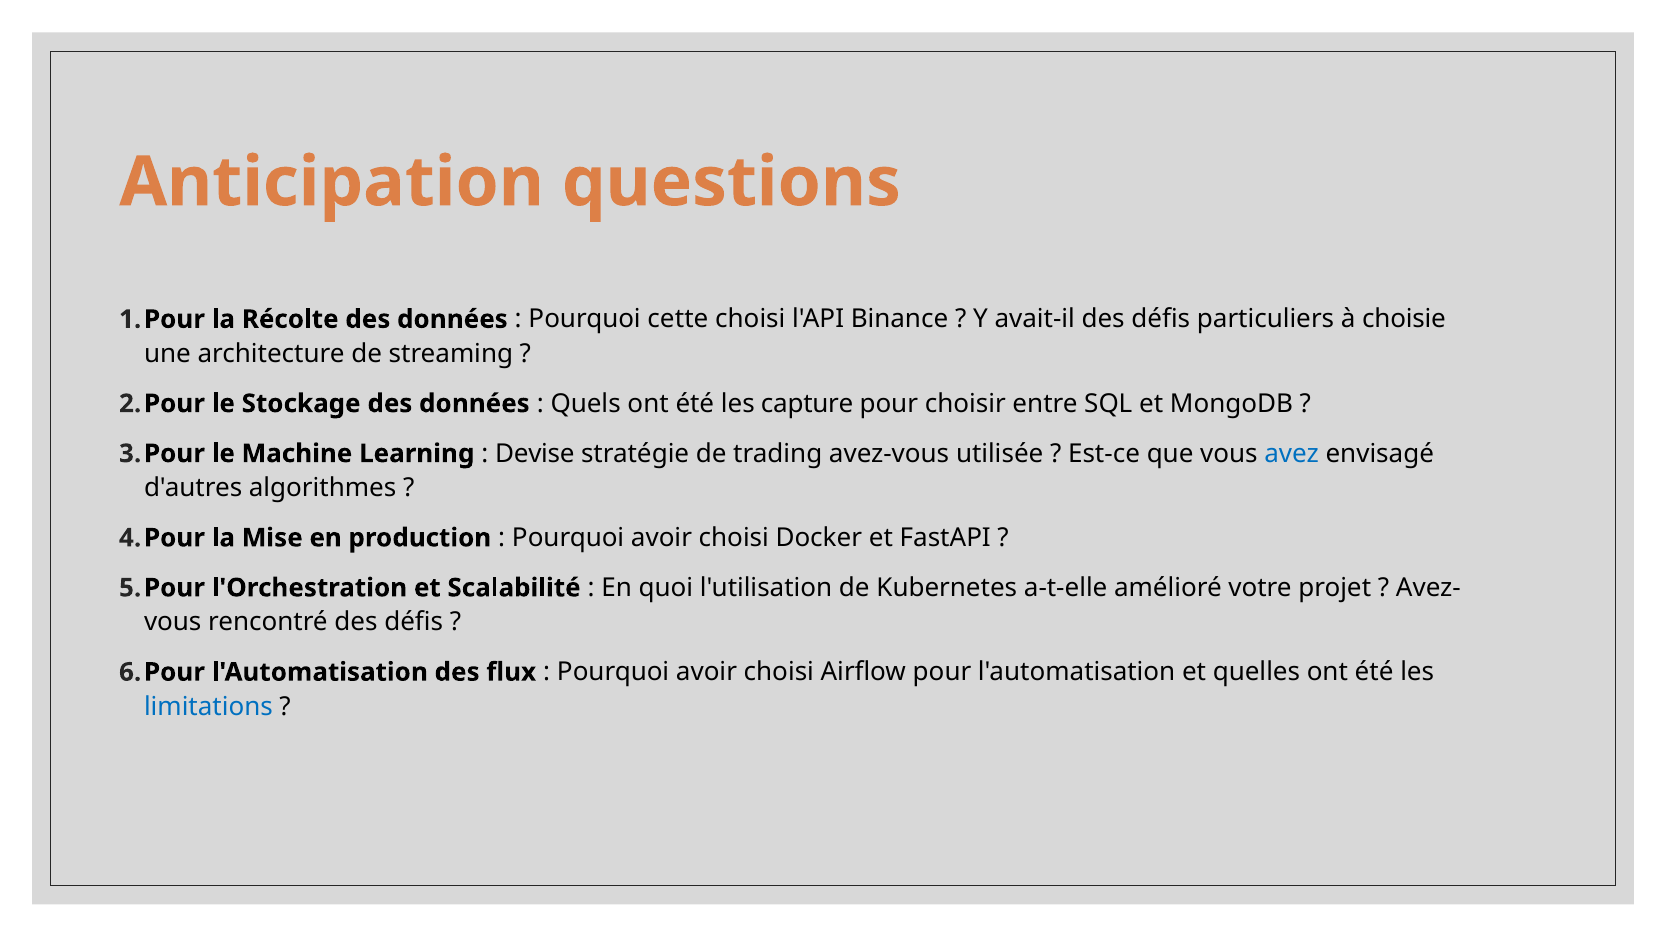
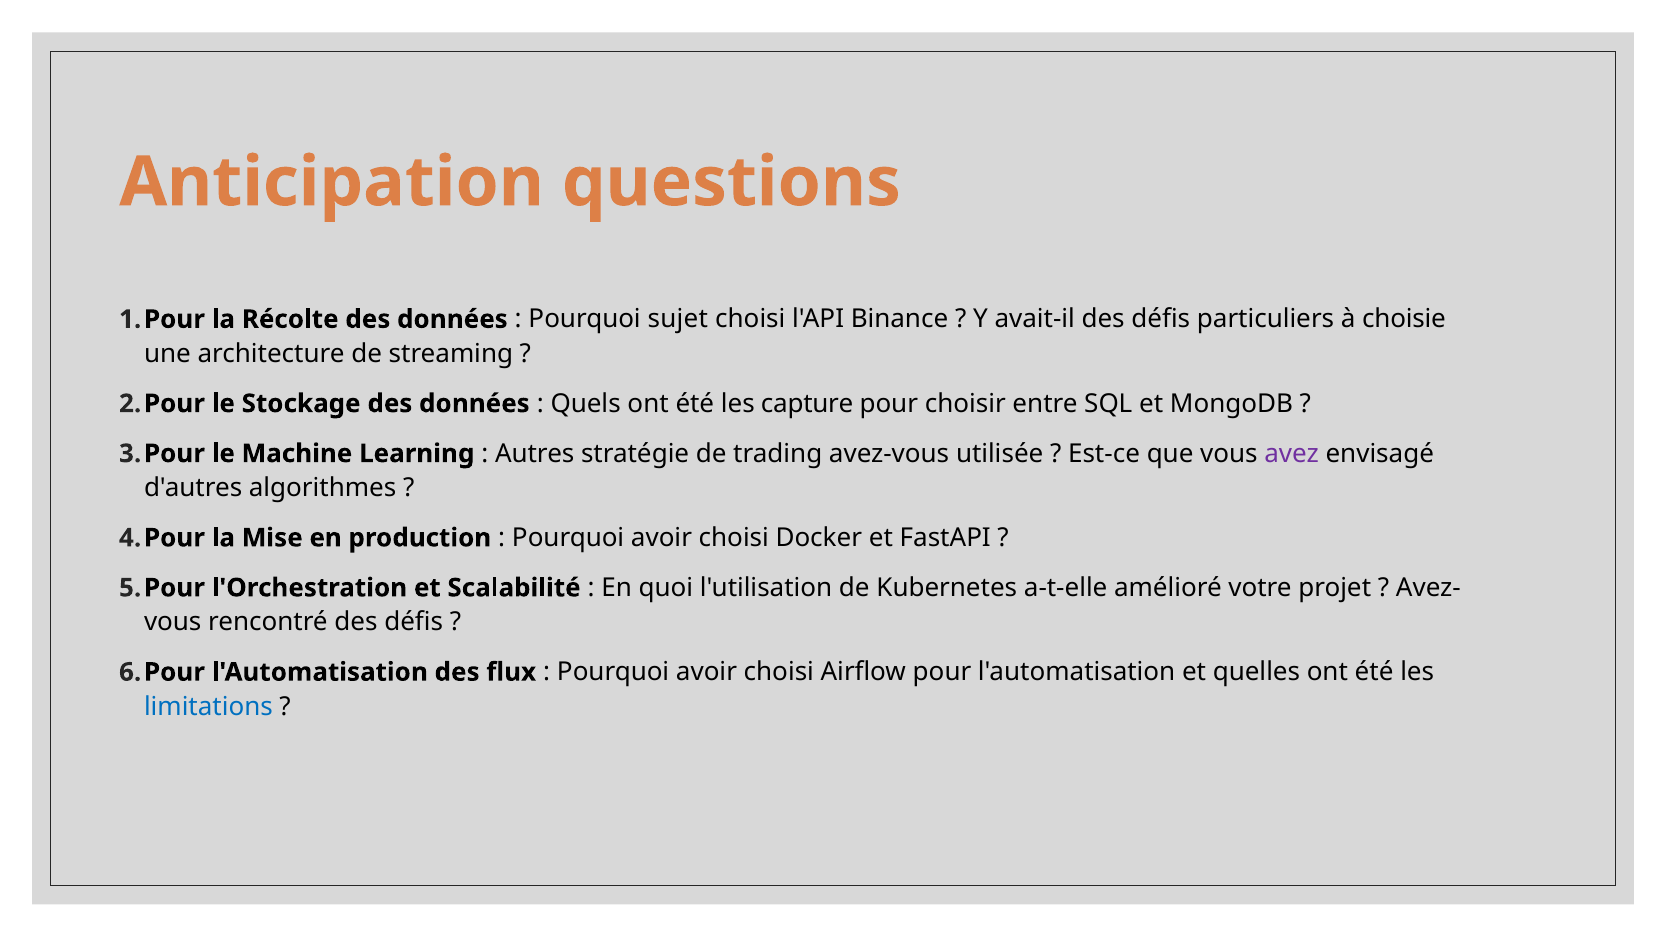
cette: cette -> sujet
Devise: Devise -> Autres
avez colour: blue -> purple
